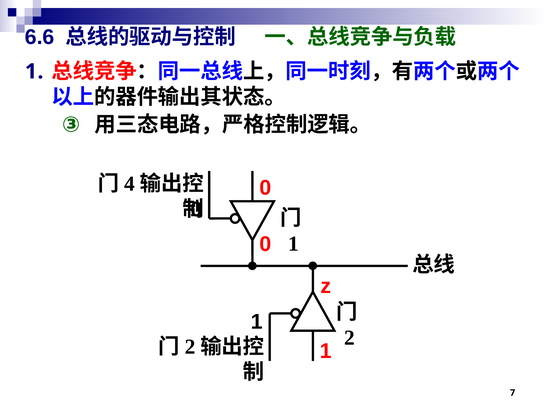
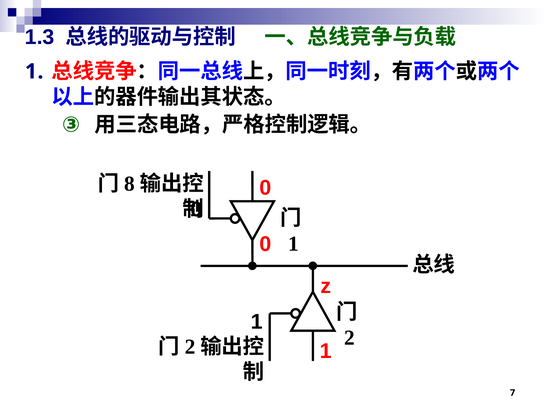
6.6: 6.6 -> 1.3
4: 4 -> 8
